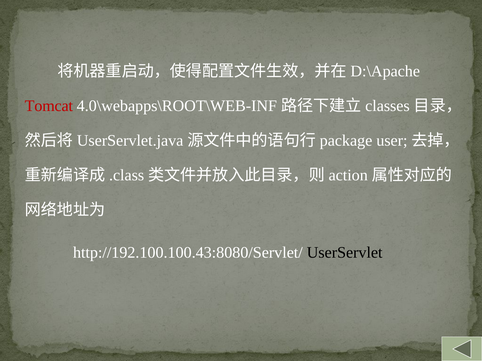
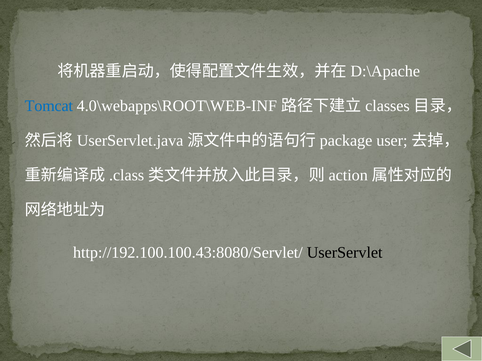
Tomcat colour: red -> blue
